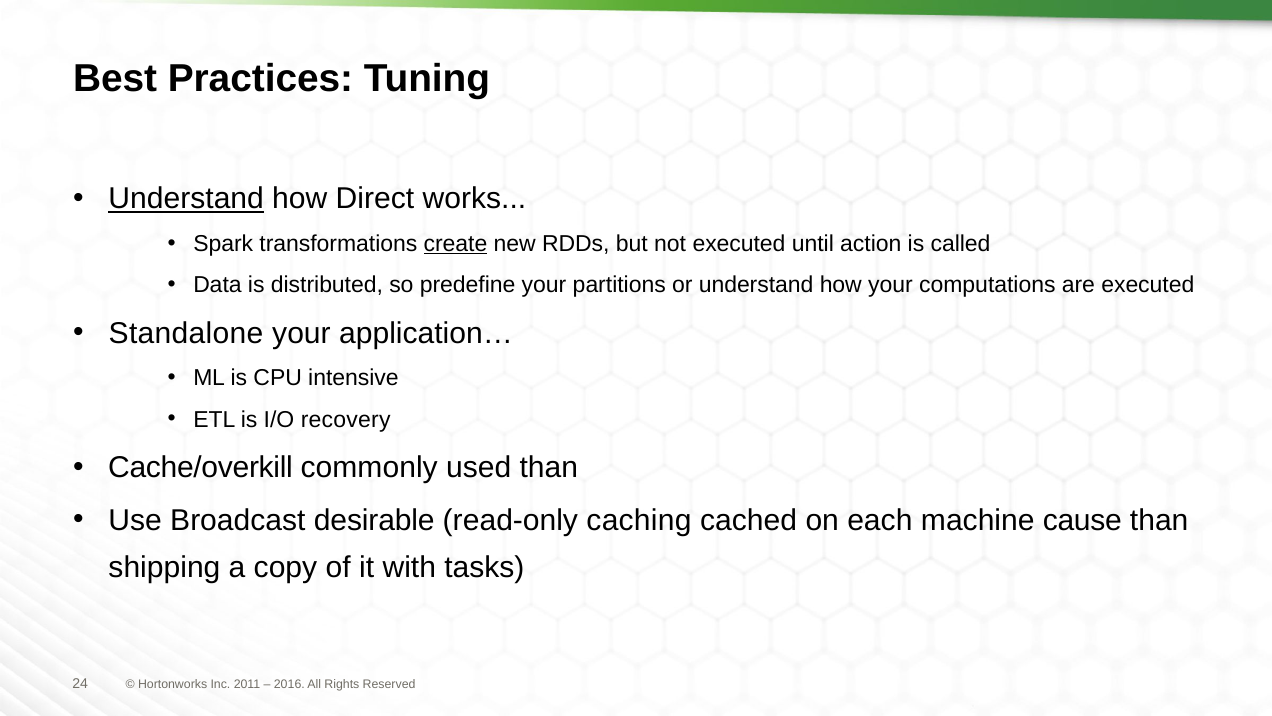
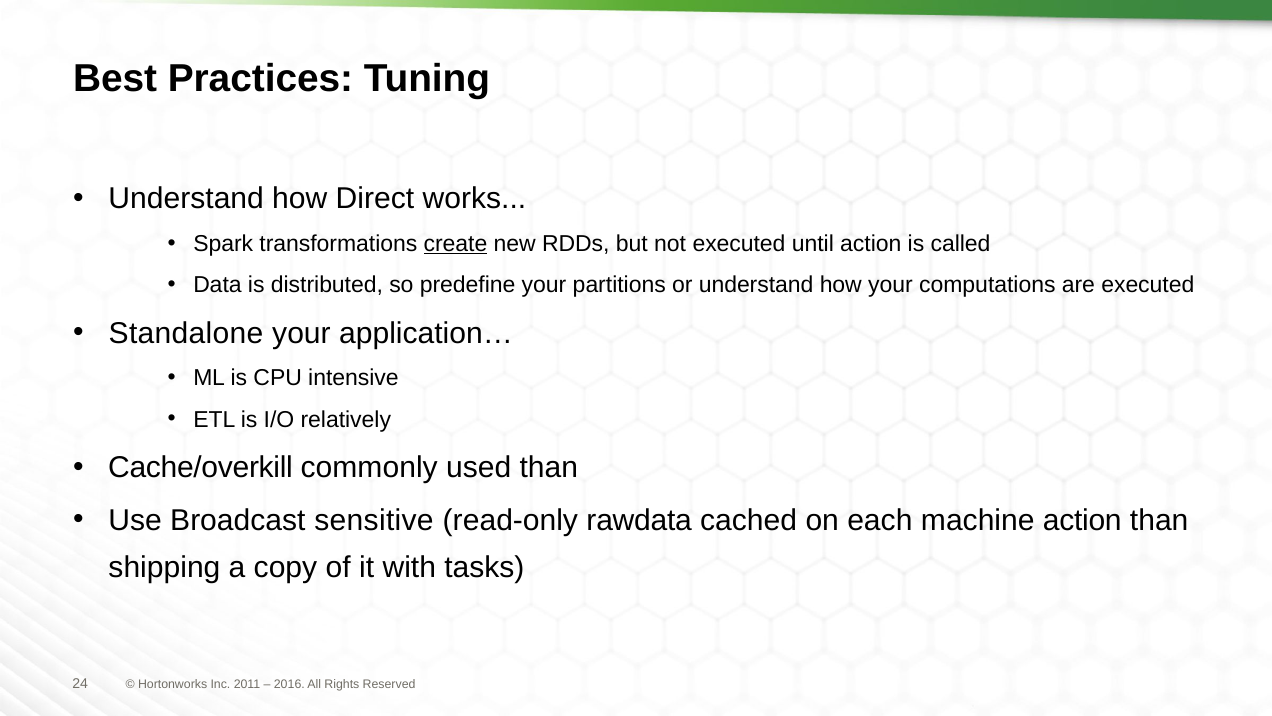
Understand at (186, 199) underline: present -> none
recovery: recovery -> relatively
desirable: desirable -> sensitive
caching: caching -> rawdata
machine cause: cause -> action
